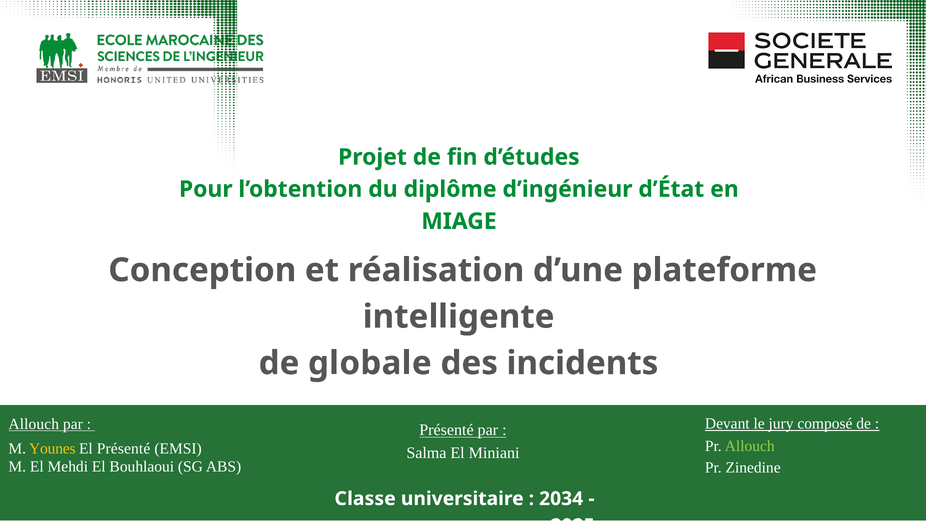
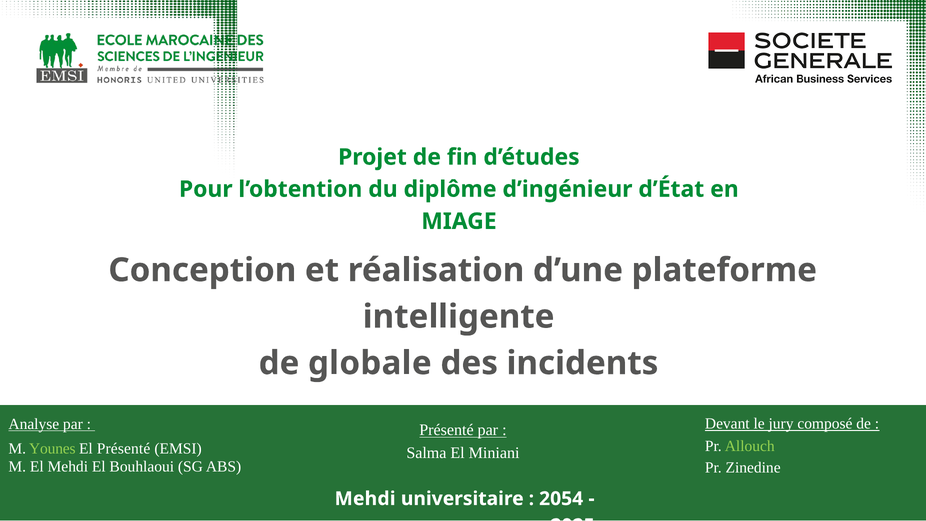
Allouch at (34, 424): Allouch -> Analyse
Younes colour: yellow -> light green
Classe at (365, 499): Classe -> Mehdi
2034: 2034 -> 2054
